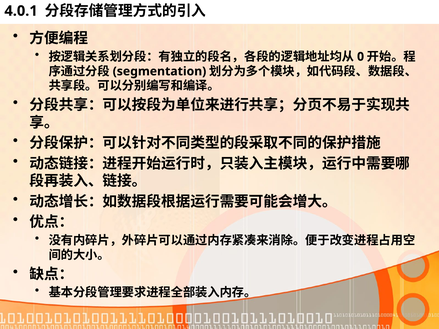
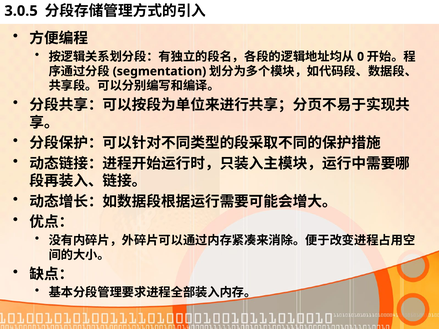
4.0.1: 4.0.1 -> 3.0.5
